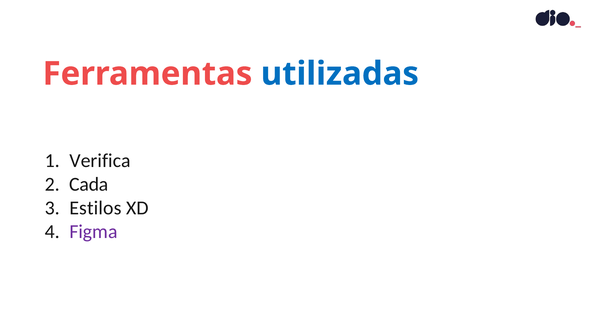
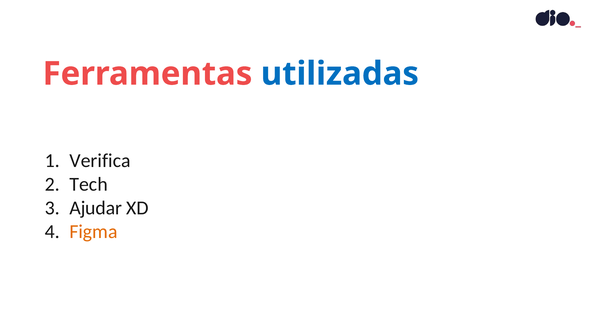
Cada: Cada -> Tech
Estilos: Estilos -> Ajudar
Figma colour: purple -> orange
